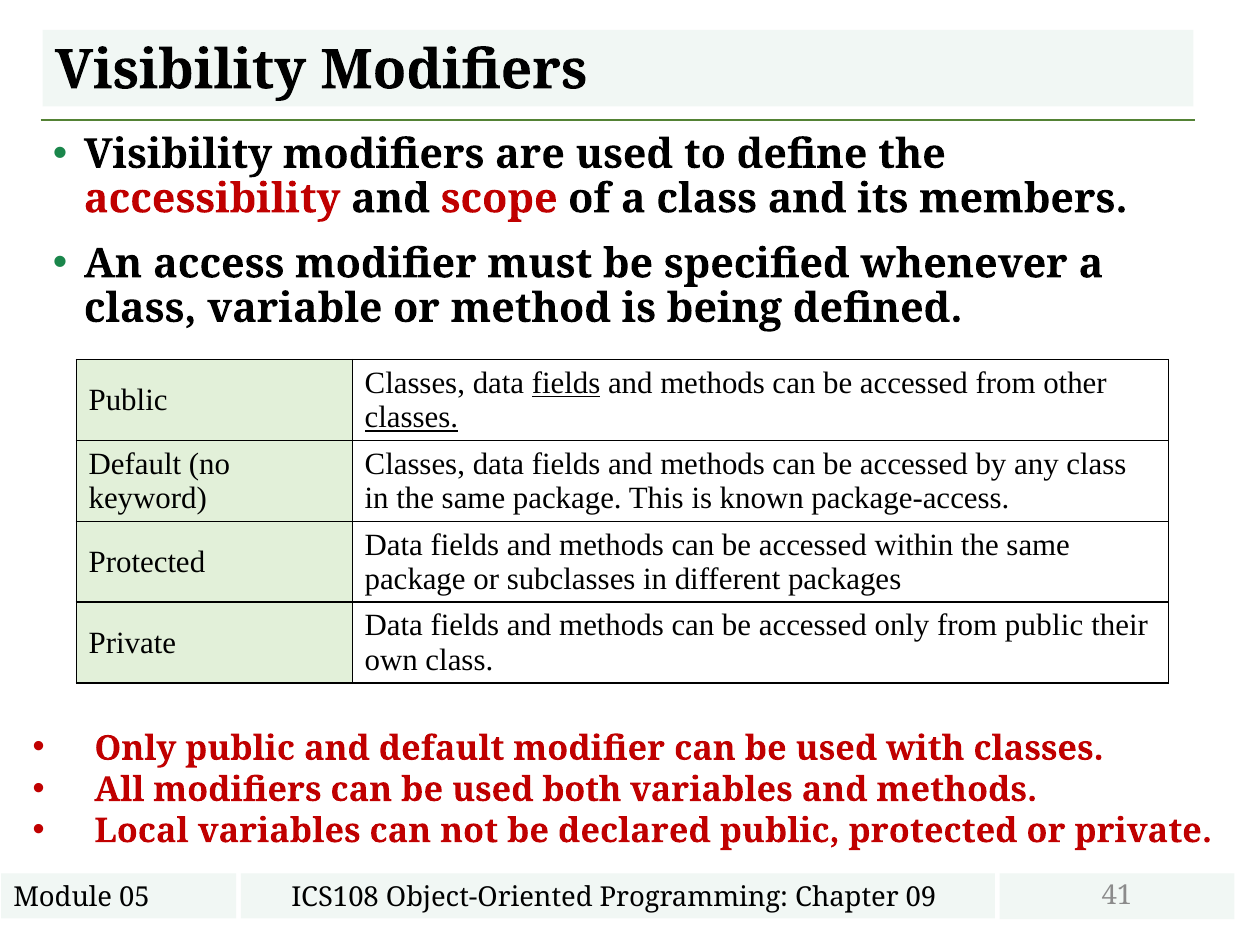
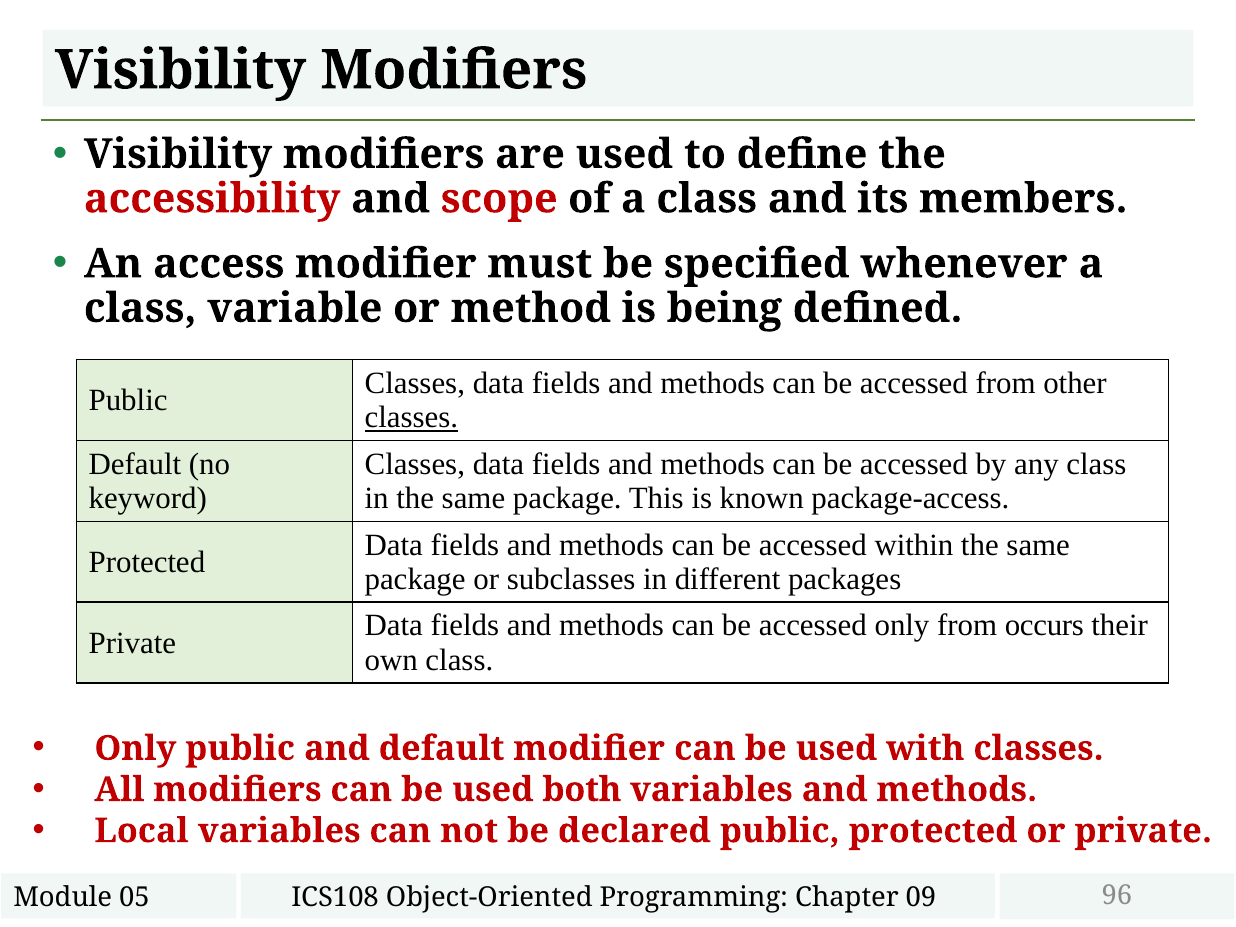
fields at (566, 383) underline: present -> none
from public: public -> occurs
41: 41 -> 96
